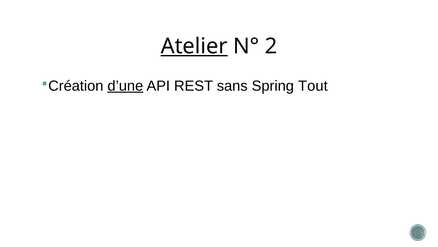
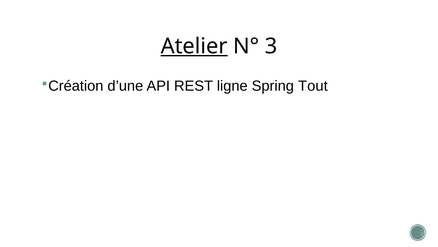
2: 2 -> 3
d’une underline: present -> none
sans: sans -> ligne
